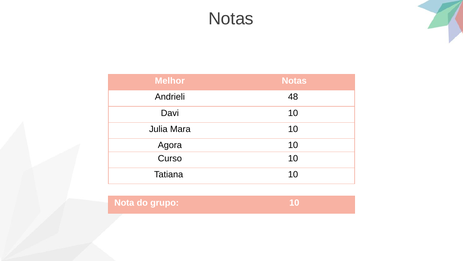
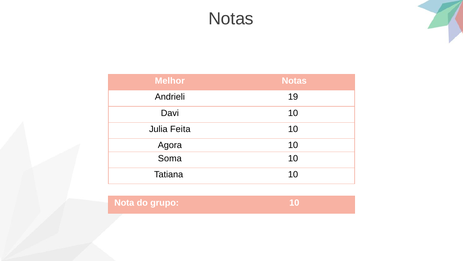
48: 48 -> 19
Mara: Mara -> Feita
Curso: Curso -> Soma
